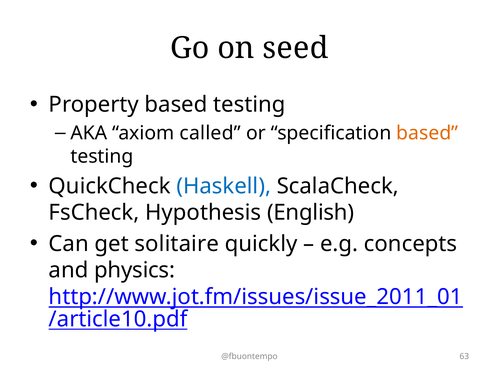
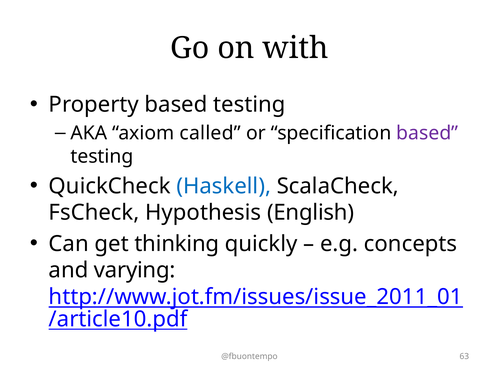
seed: seed -> with
based at (427, 133) colour: orange -> purple
solitaire: solitaire -> thinking
physics: physics -> varying
